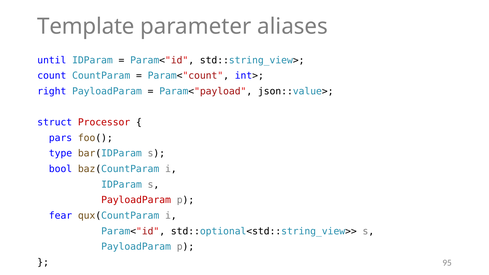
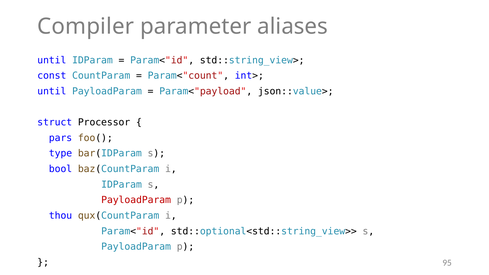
Template: Template -> Compiler
count: count -> const
right at (52, 91): right -> until
Processor colour: red -> black
fear: fear -> thou
